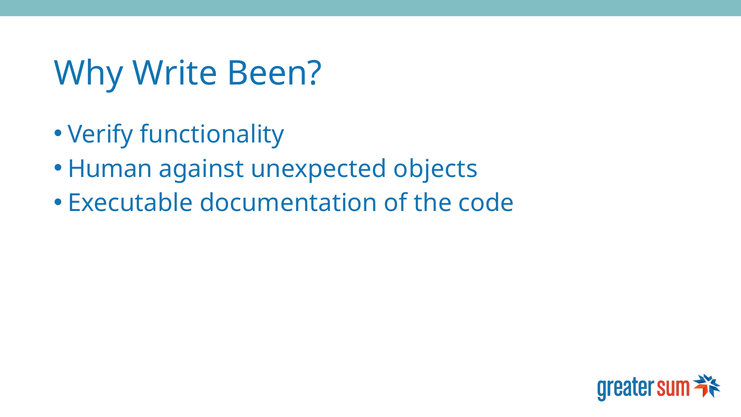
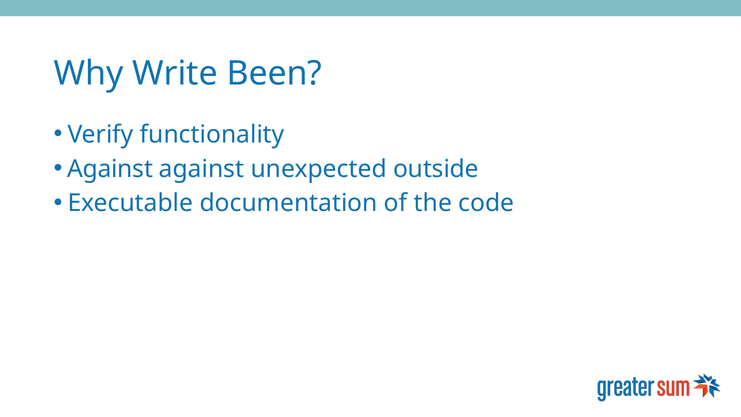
Human at (110, 169): Human -> Against
objects: objects -> outside
